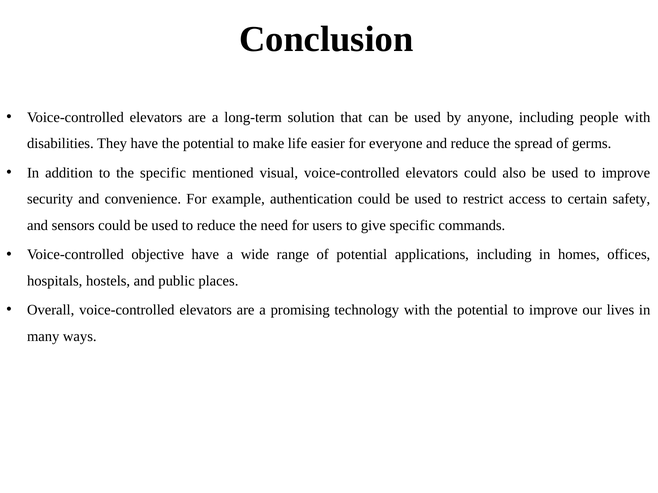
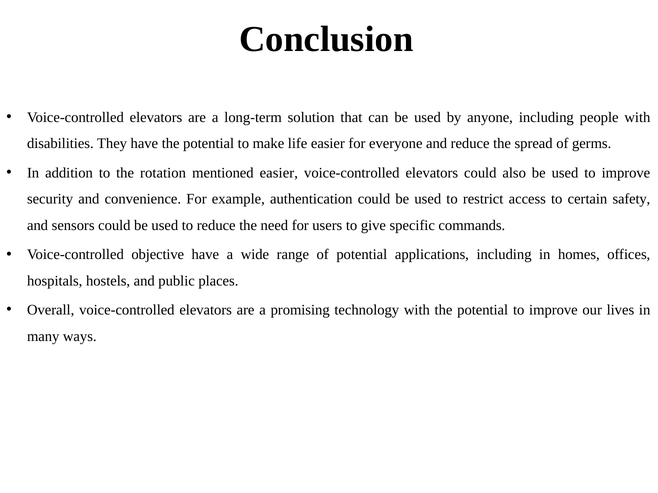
the specific: specific -> rotation
mentioned visual: visual -> easier
